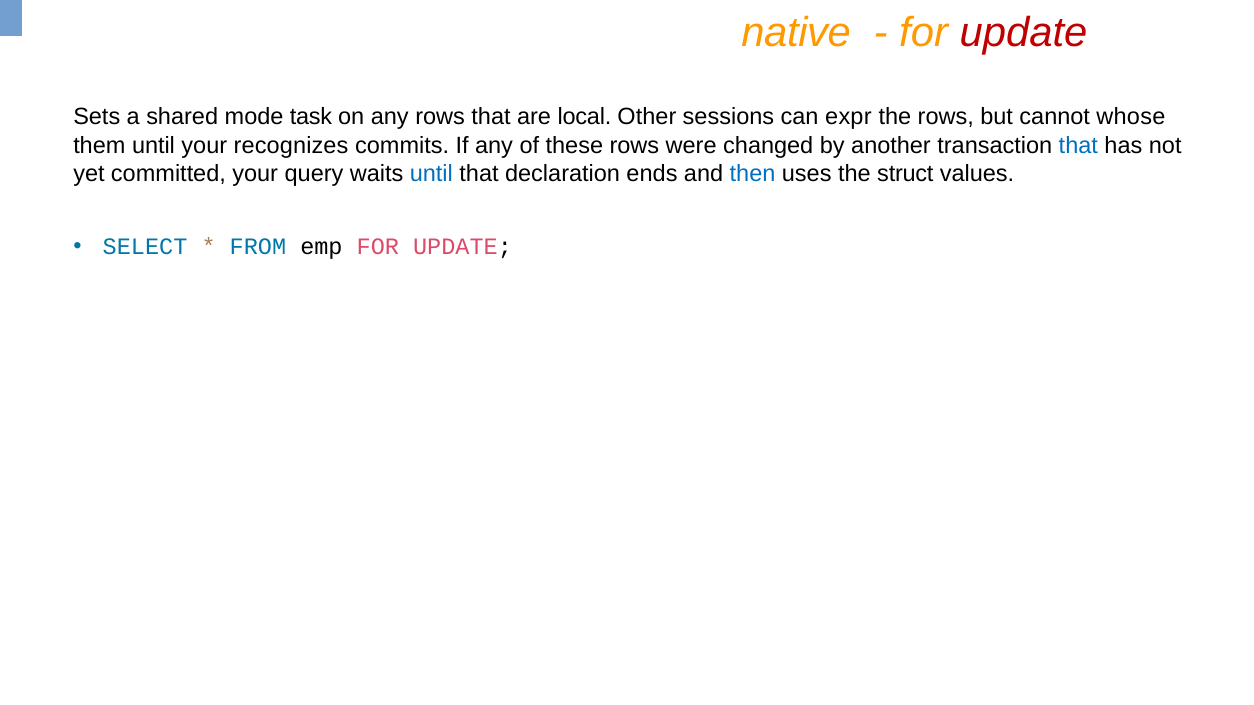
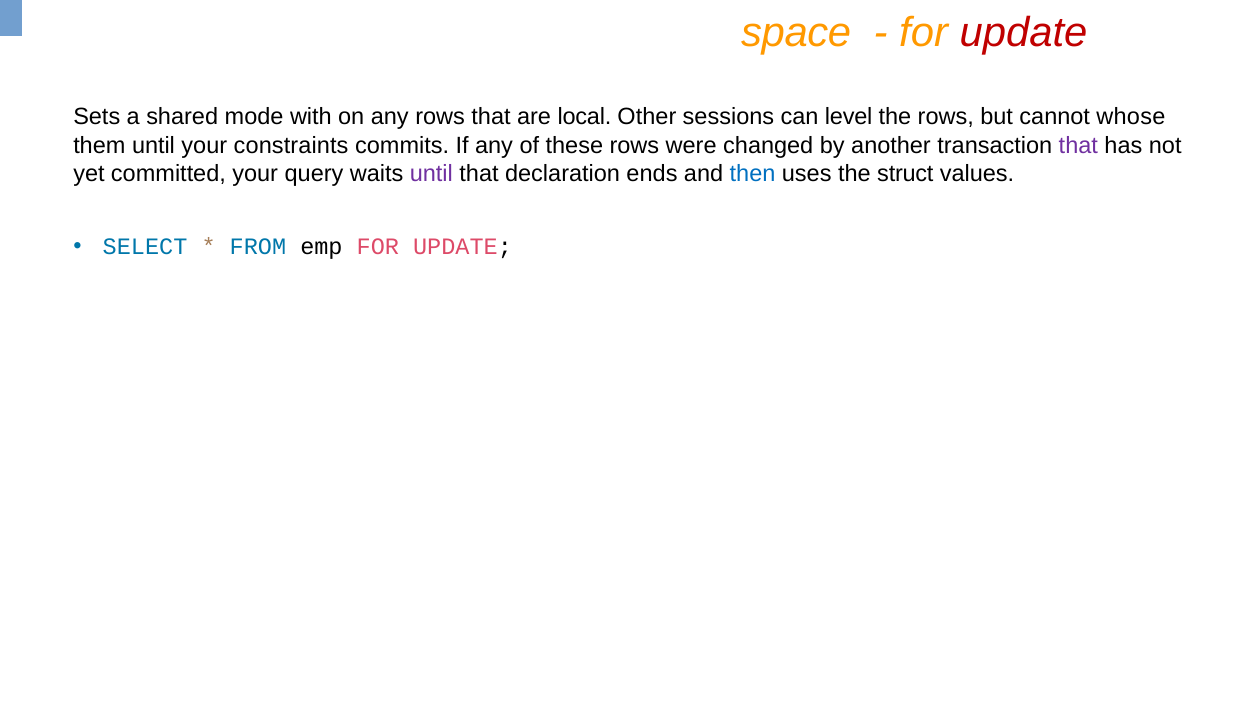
native: native -> space
task: task -> with
expr: expr -> level
recognizes: recognizes -> constraints
that at (1078, 145) colour: blue -> purple
until at (431, 174) colour: blue -> purple
